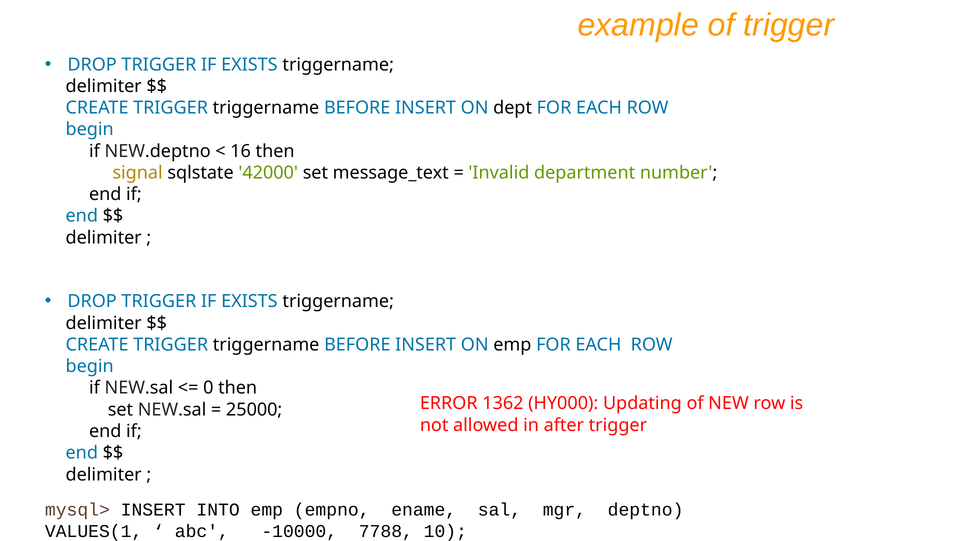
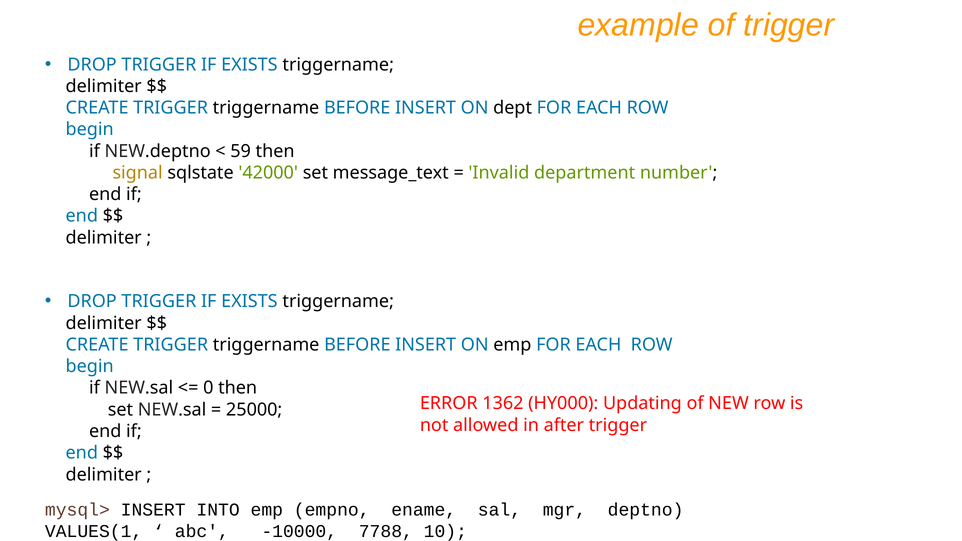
16: 16 -> 59
